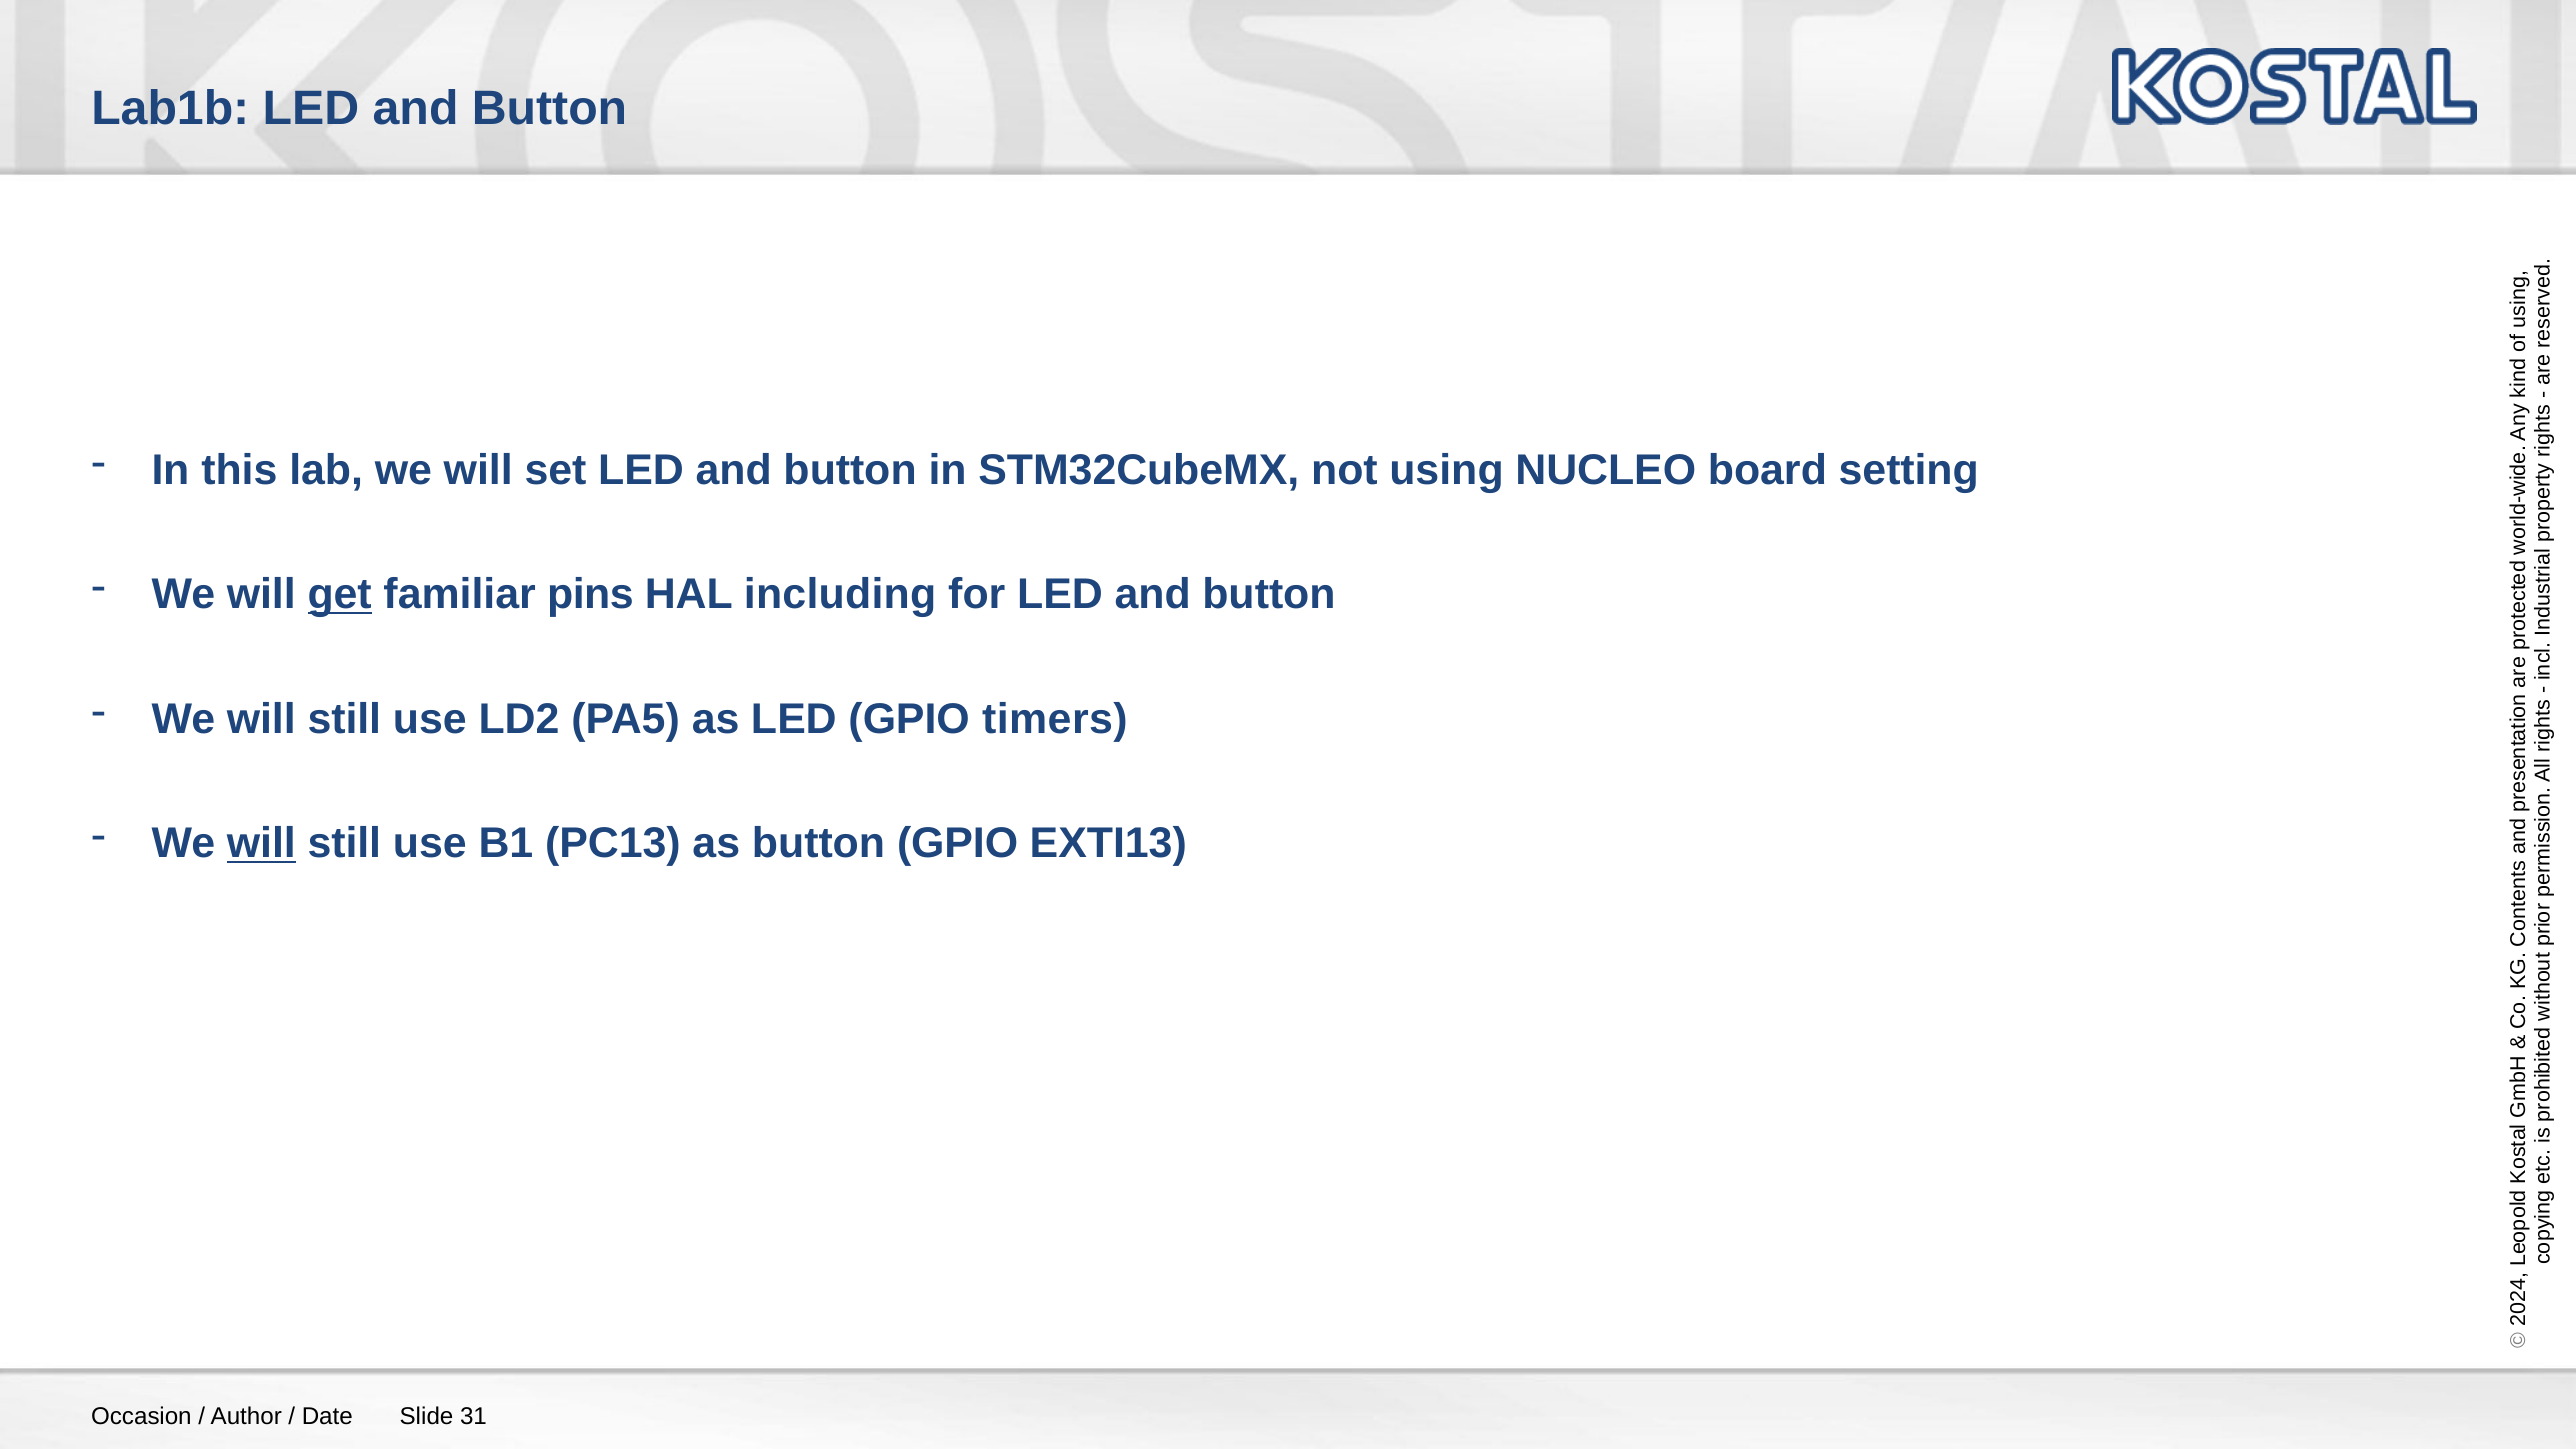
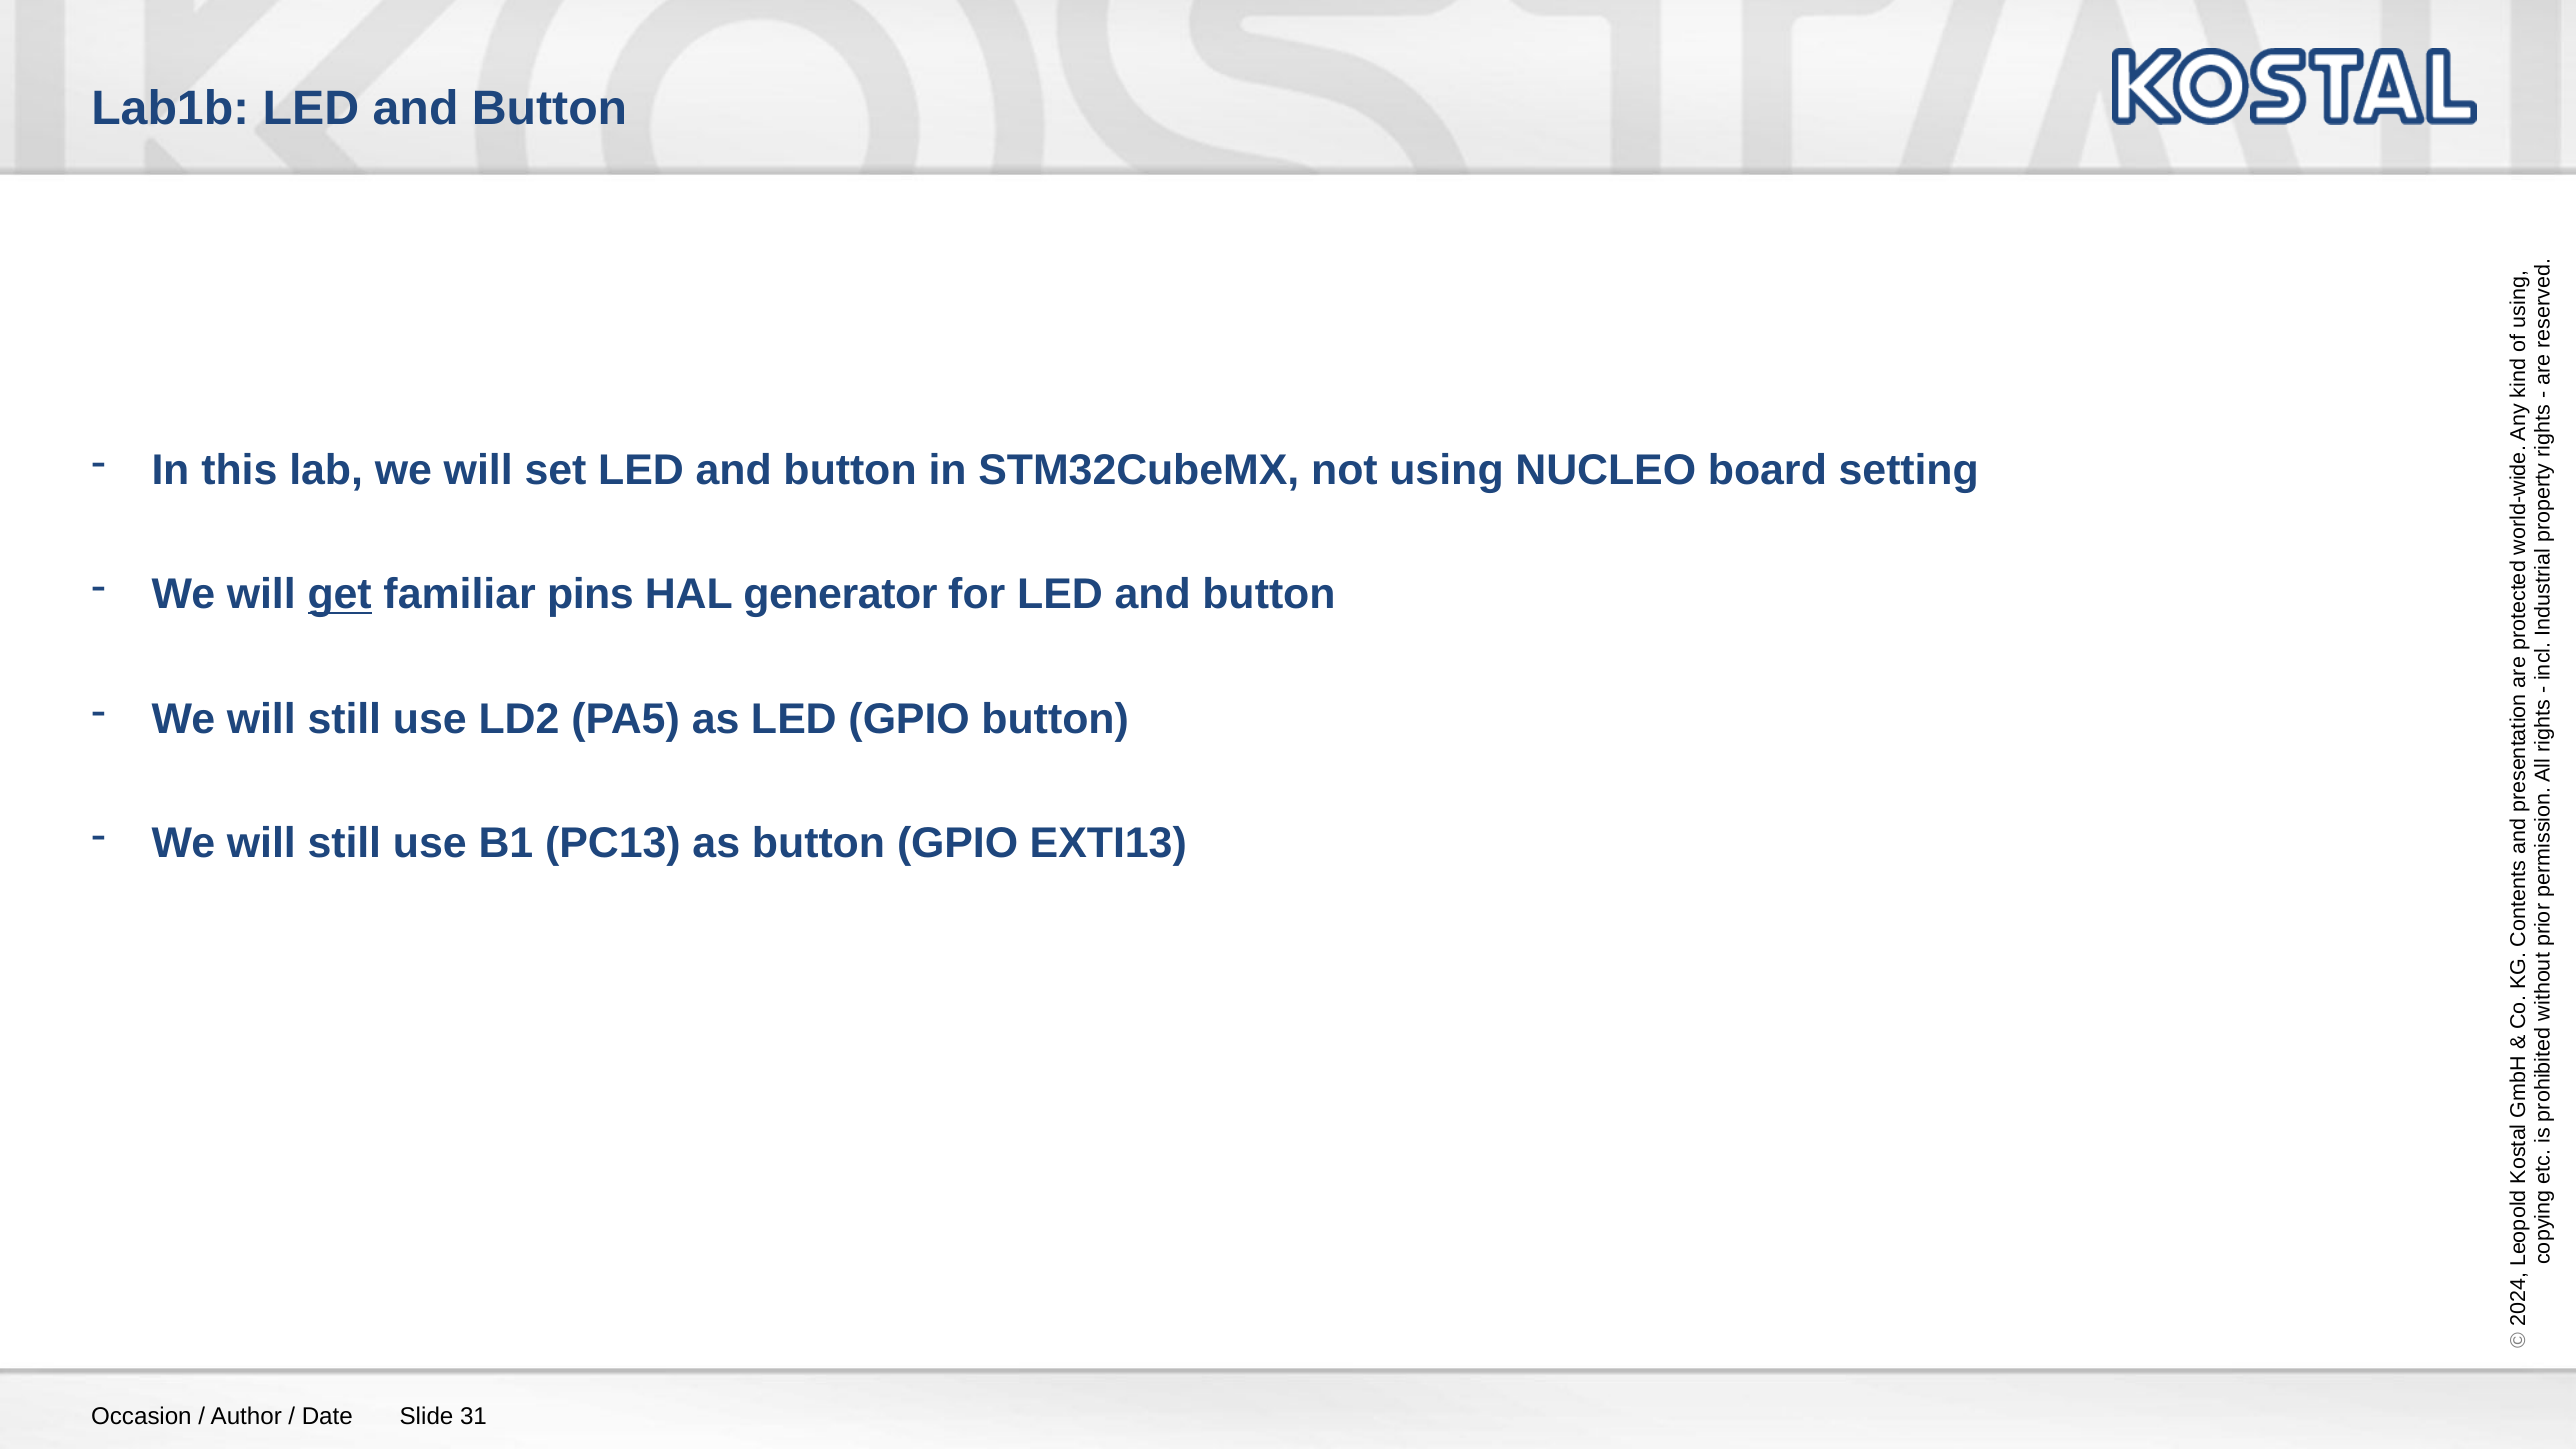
including: including -> generator
GPIO timers: timers -> button
will at (261, 844) underline: present -> none
